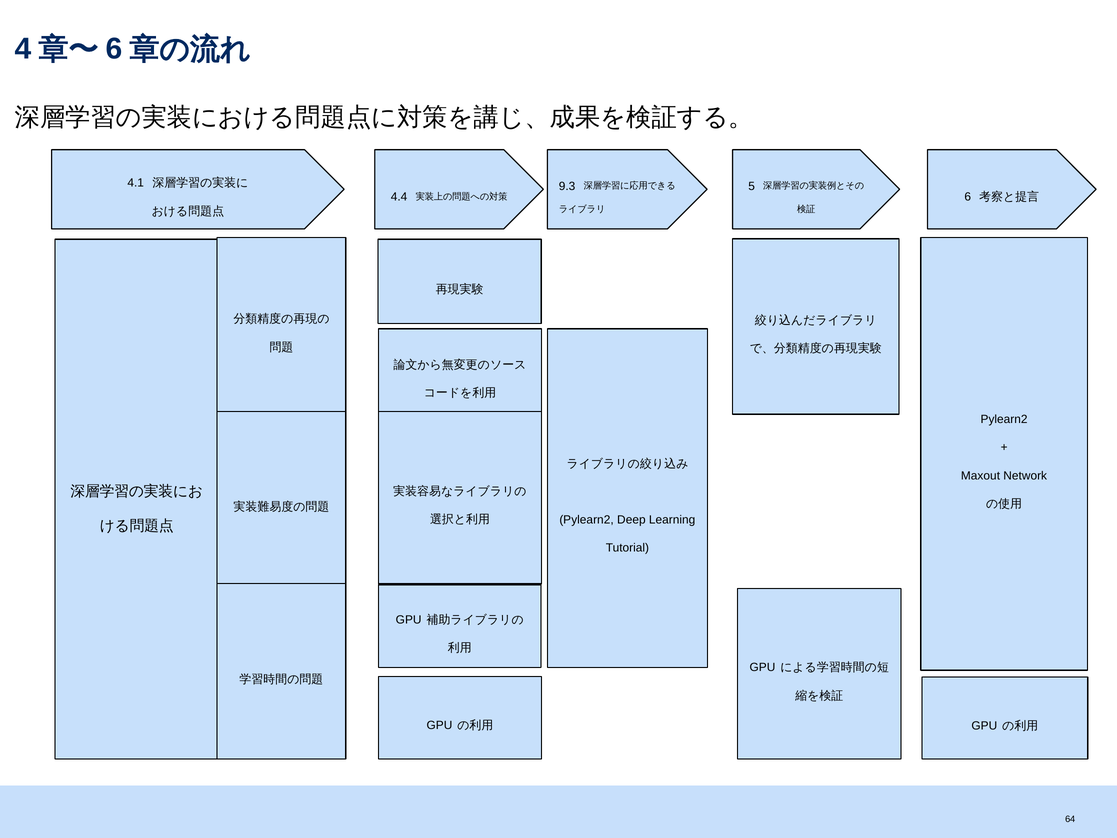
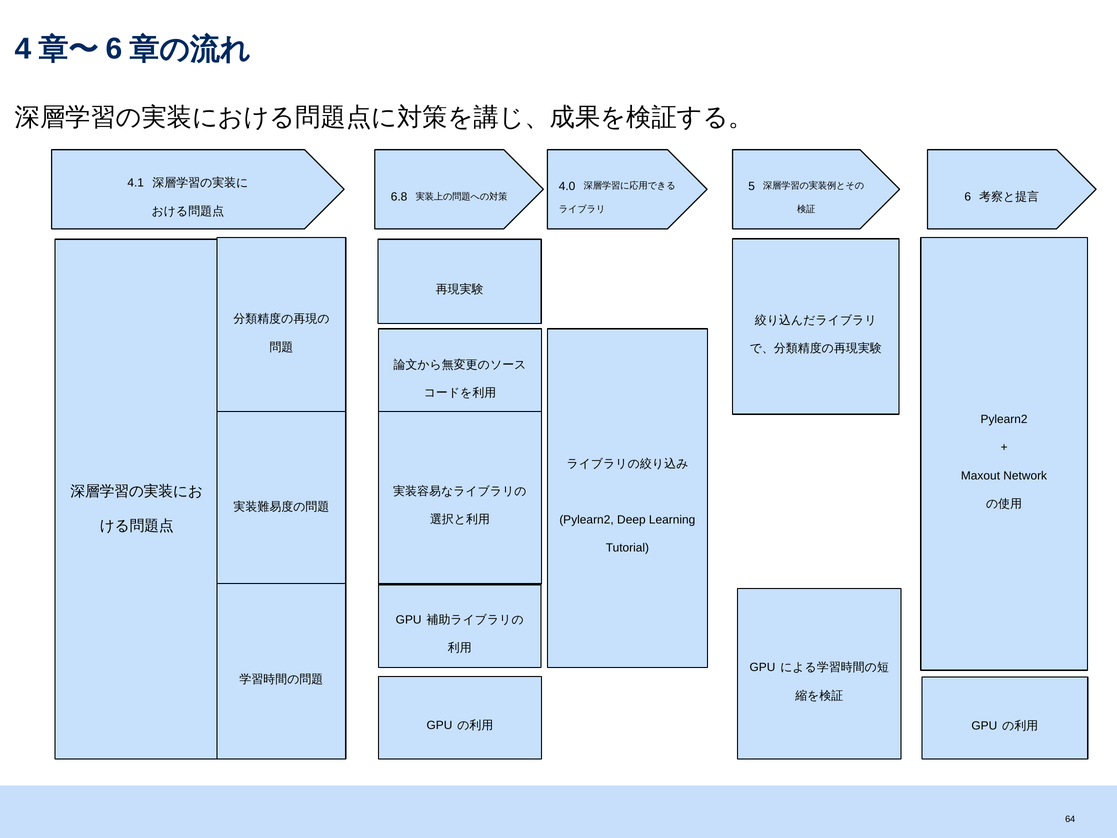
9.3: 9.3 -> 4.0
4.4: 4.4 -> 6.8
